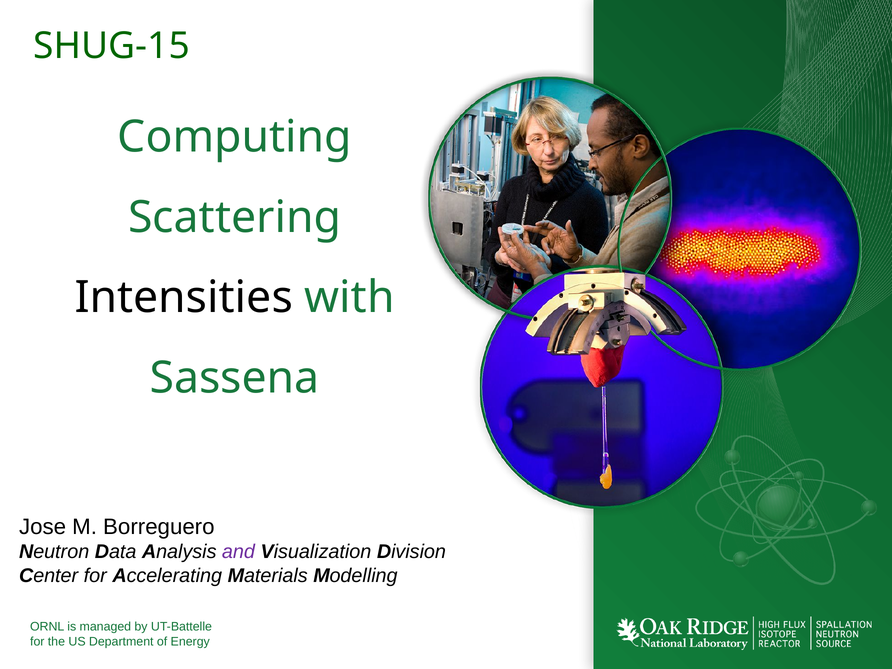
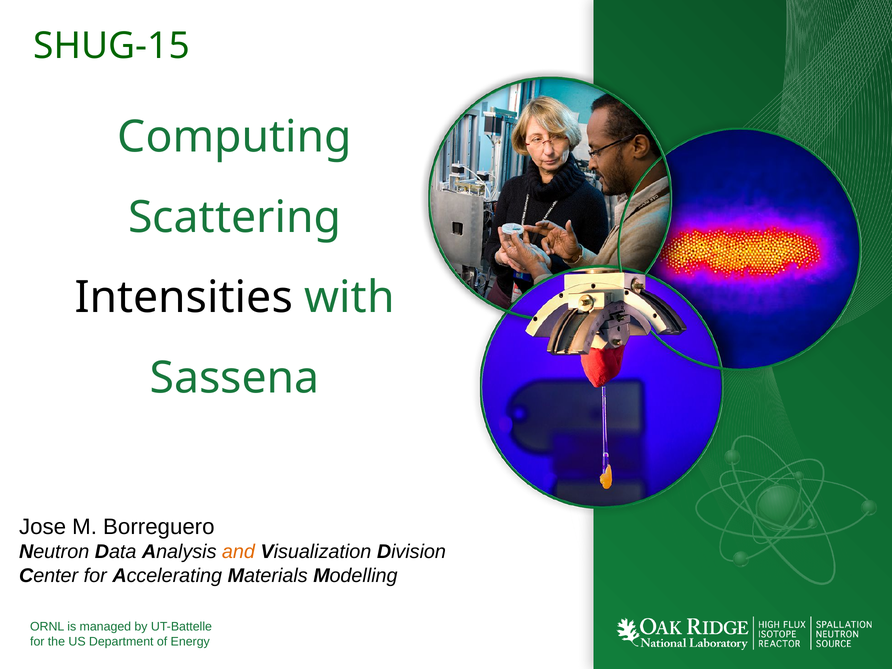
and colour: purple -> orange
